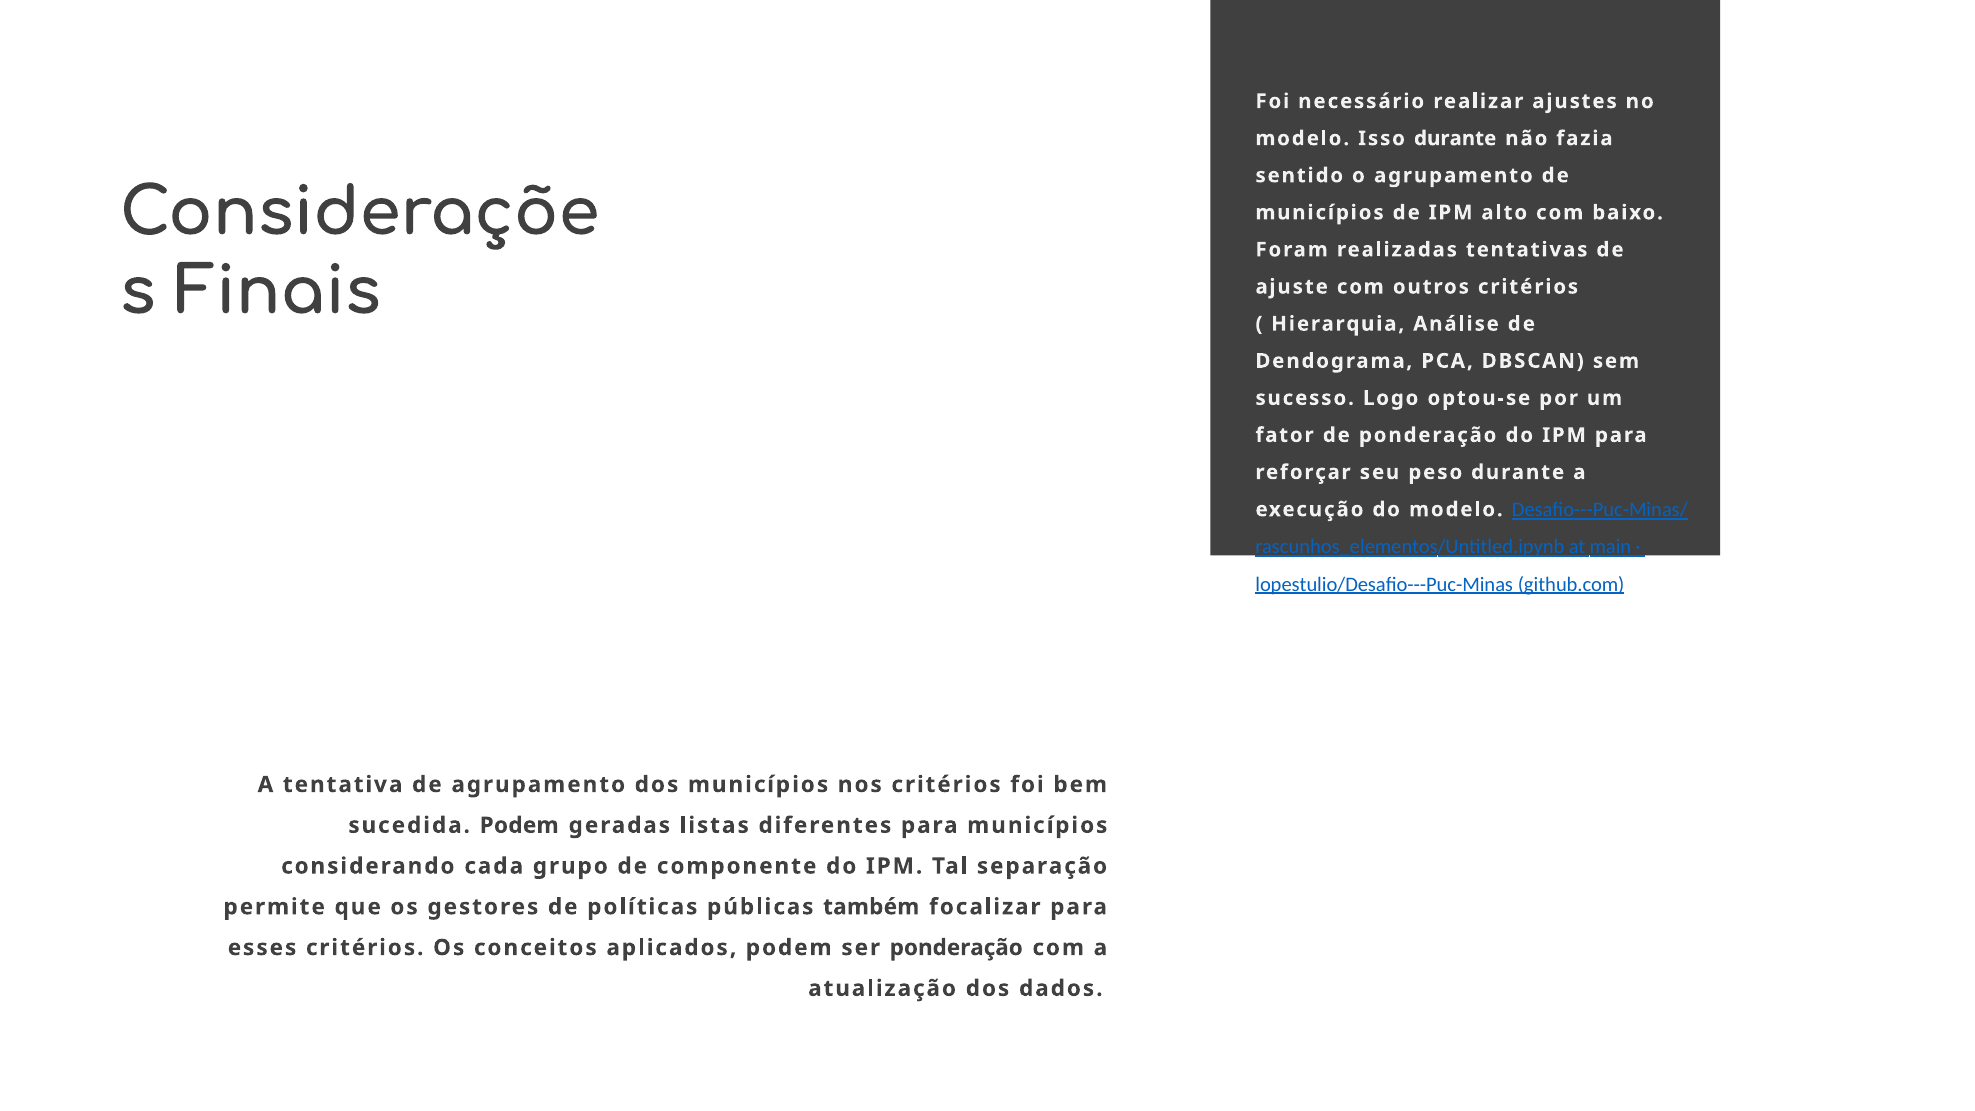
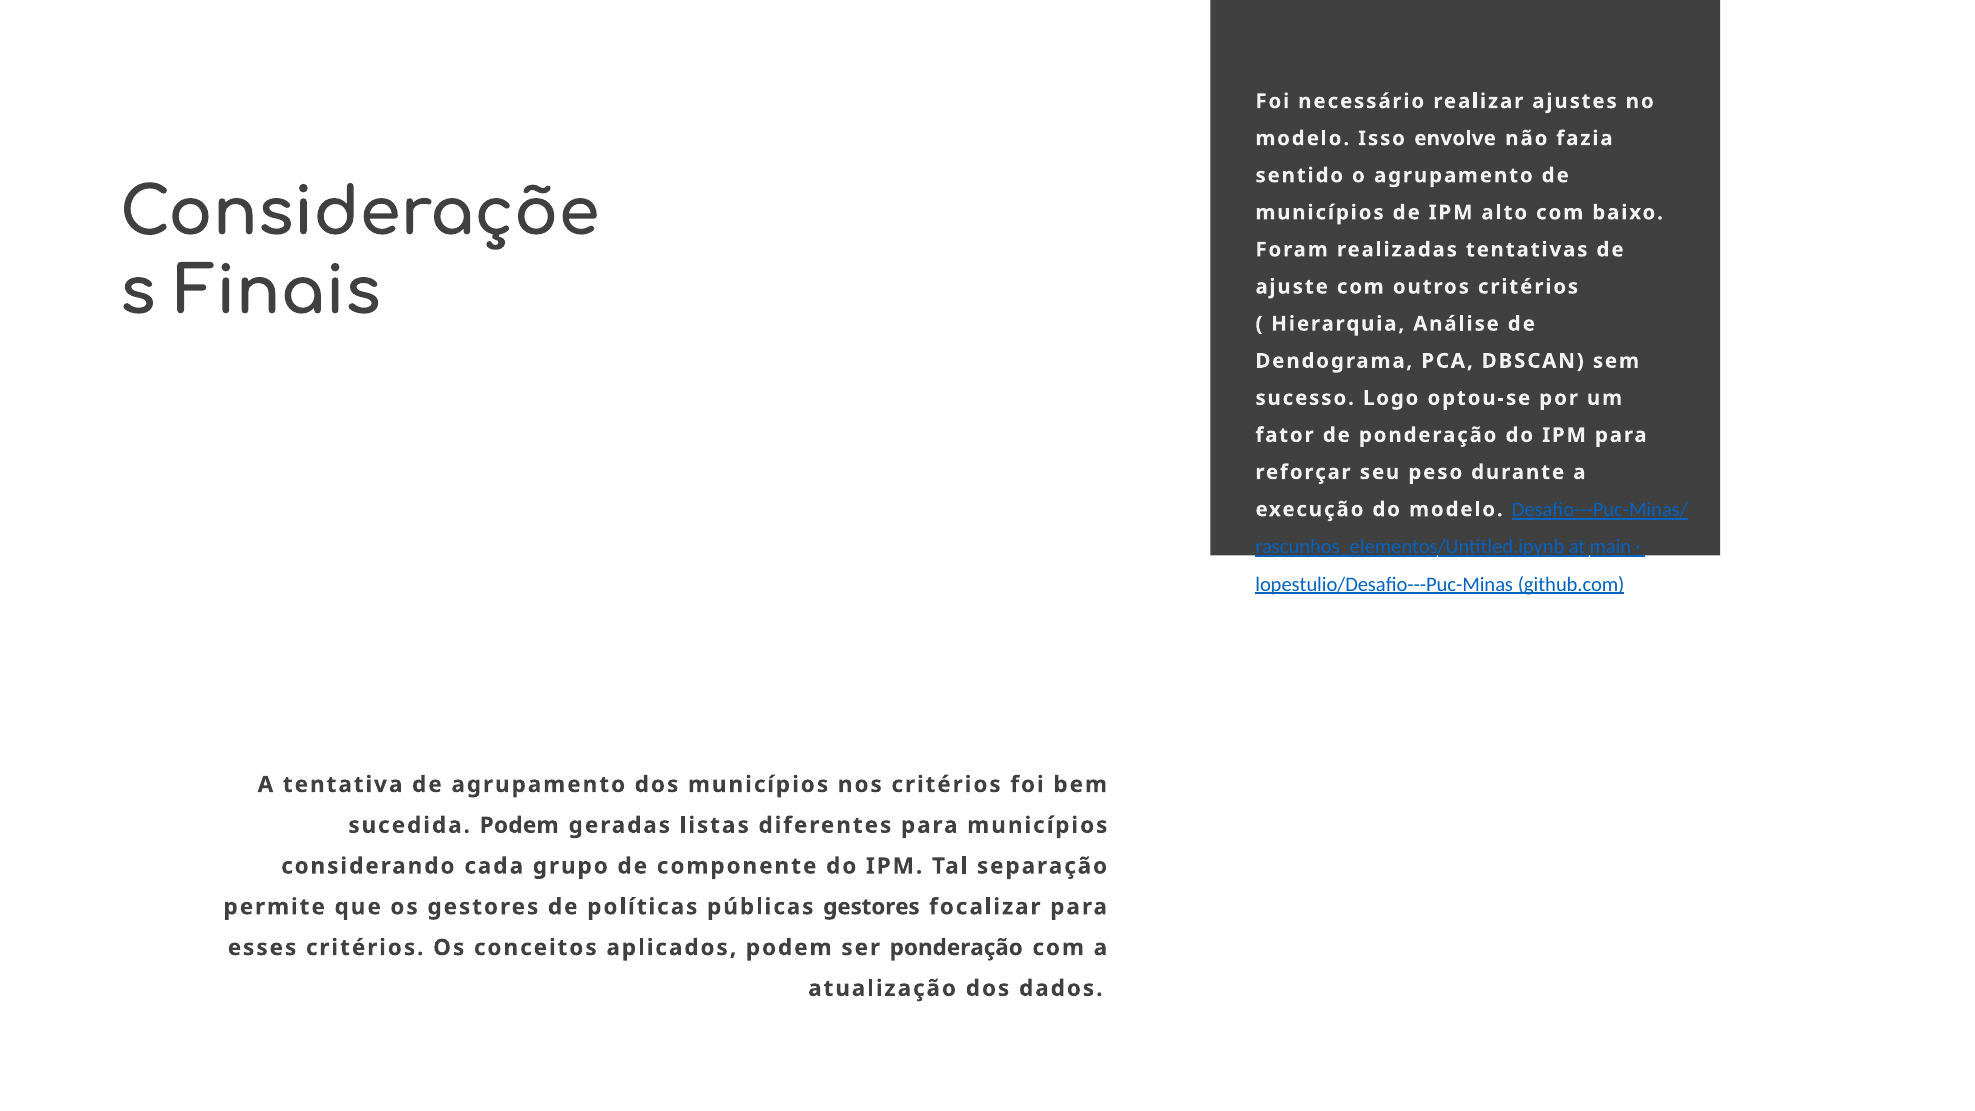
Isso durante: durante -> envolve
públicas também: também -> gestores
